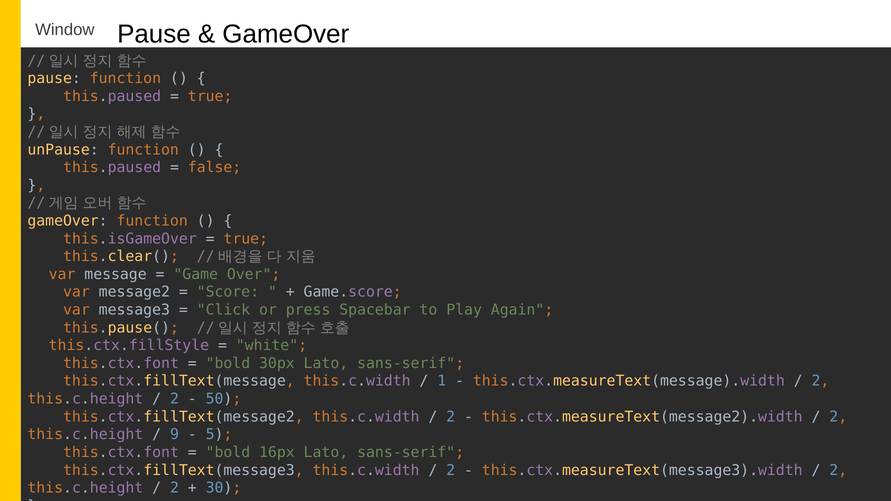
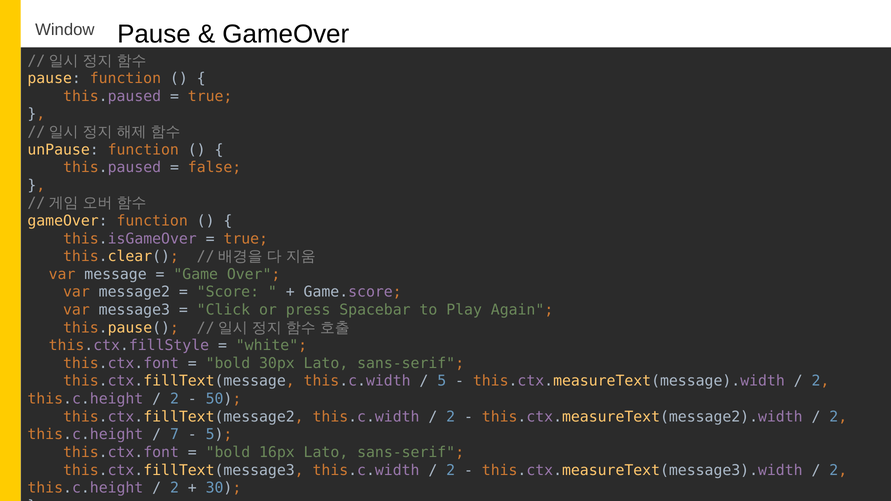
1 at (442, 381): 1 -> 5
9: 9 -> 7
